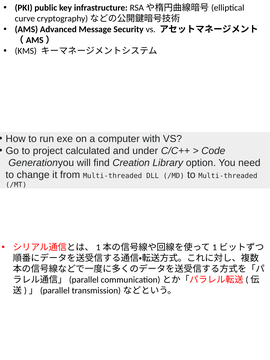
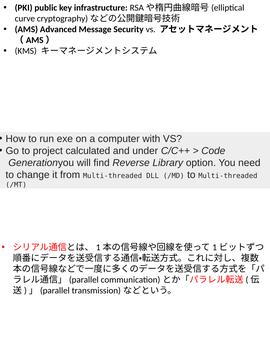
Creation: Creation -> Reverse
